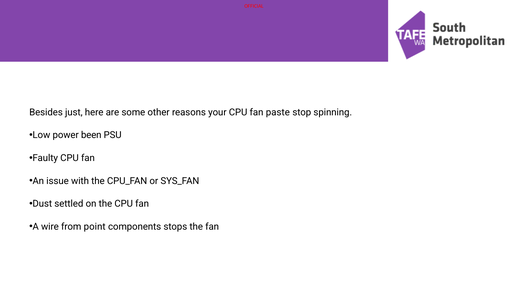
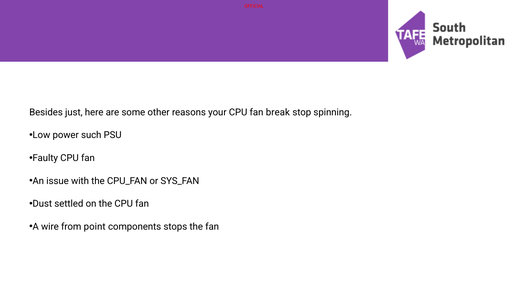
paste: paste -> break
been: been -> such
